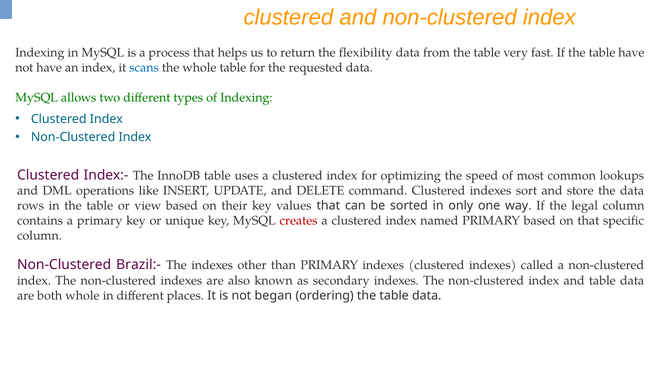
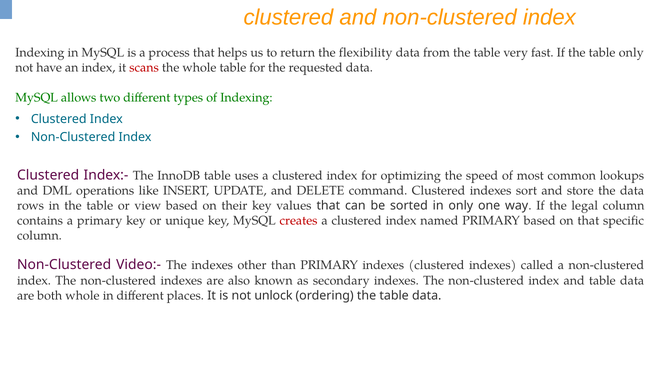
table have: have -> only
scans colour: blue -> red
Brazil:-: Brazil:- -> Video:-
began: began -> unlock
